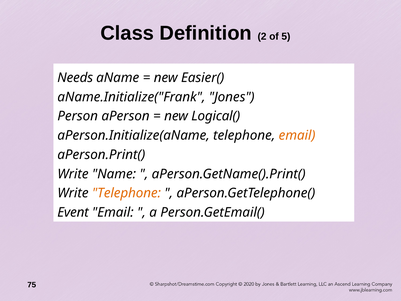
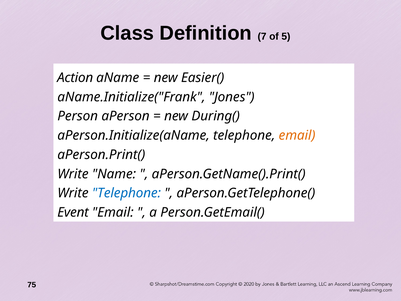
2: 2 -> 7
Needs: Needs -> Action
Logical(: Logical( -> During(
Telephone at (126, 193) colour: orange -> blue
